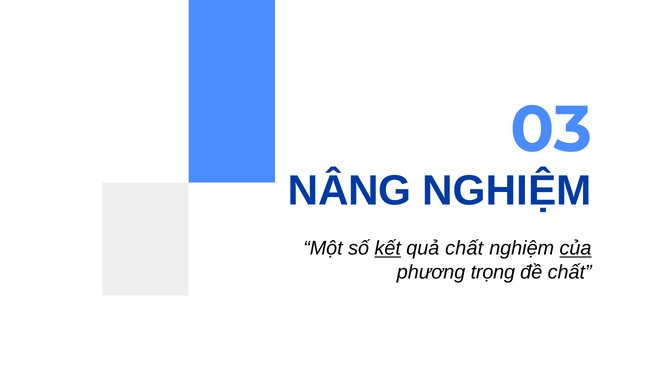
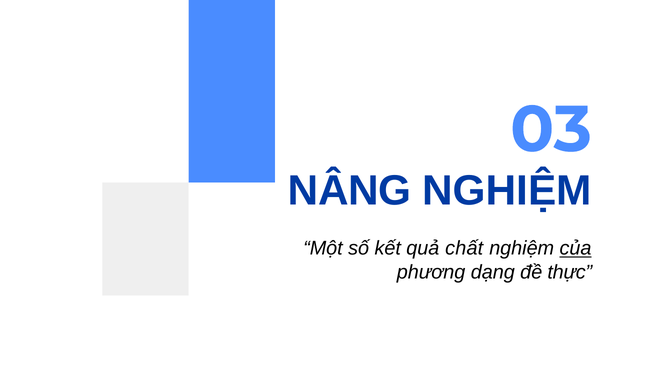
kết underline: present -> none
trọng: trọng -> dạng
đề chất: chất -> thực
